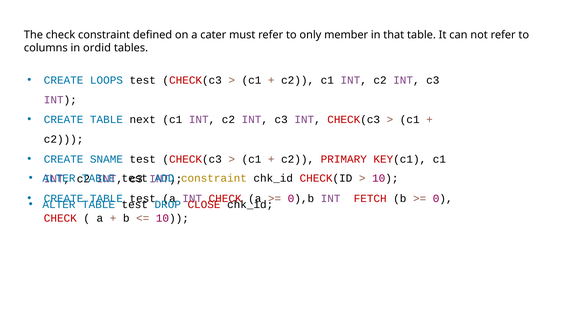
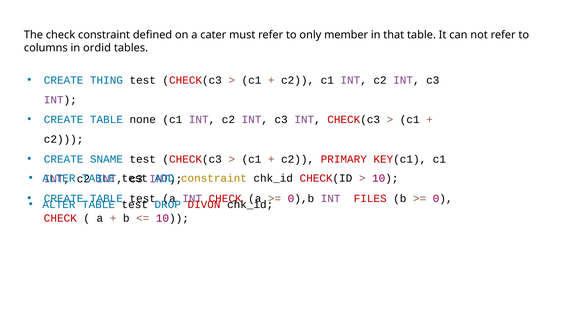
LOOPS: LOOPS -> THING
next: next -> none
FETCH: FETCH -> FILES
CLOSE: CLOSE -> DIVON
